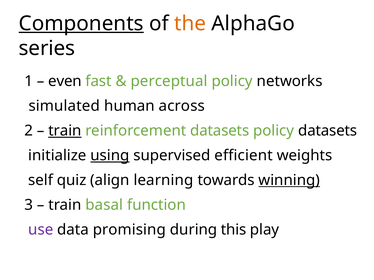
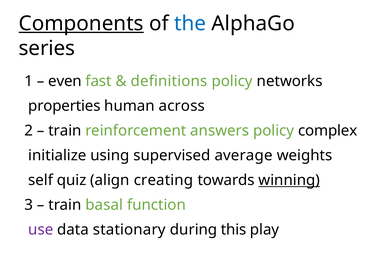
the colour: orange -> blue
perceptual: perceptual -> definitions
simulated: simulated -> properties
train at (65, 131) underline: present -> none
reinforcement datasets: datasets -> answers
policy datasets: datasets -> complex
using underline: present -> none
efficient: efficient -> average
learning: learning -> creating
promising: promising -> stationary
